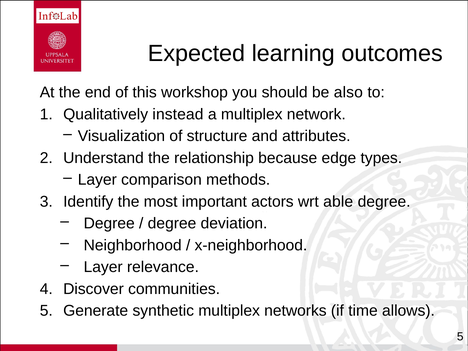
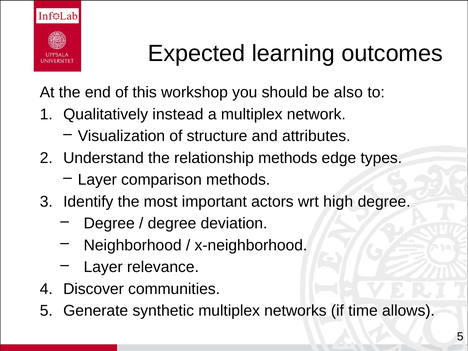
relationship because: because -> methods
able: able -> high
